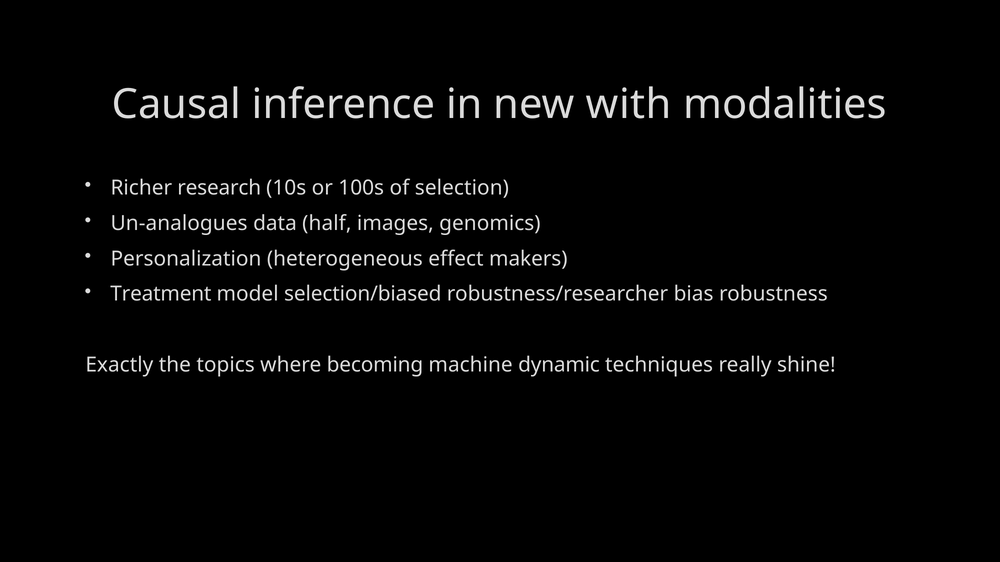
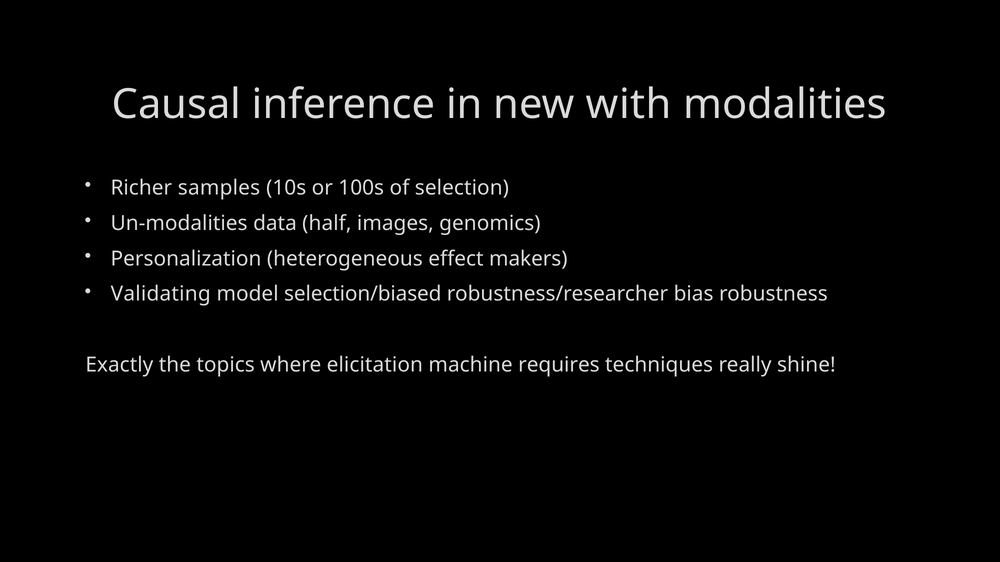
research: research -> samples
Un-analogues: Un-analogues -> Un-modalities
Treatment: Treatment -> Validating
becoming: becoming -> elicitation
dynamic: dynamic -> requires
